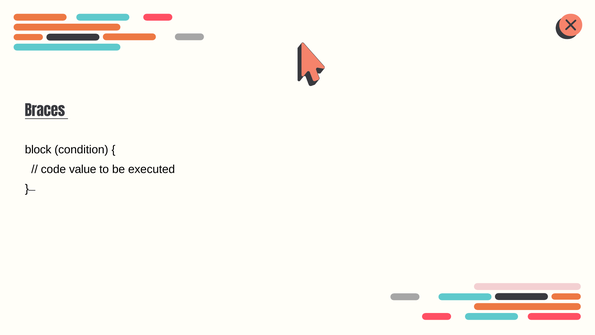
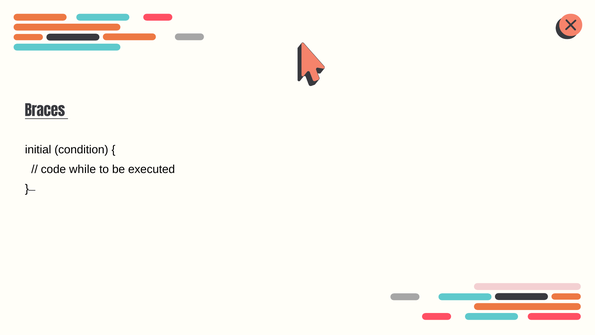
block: block -> initial
value: value -> while
